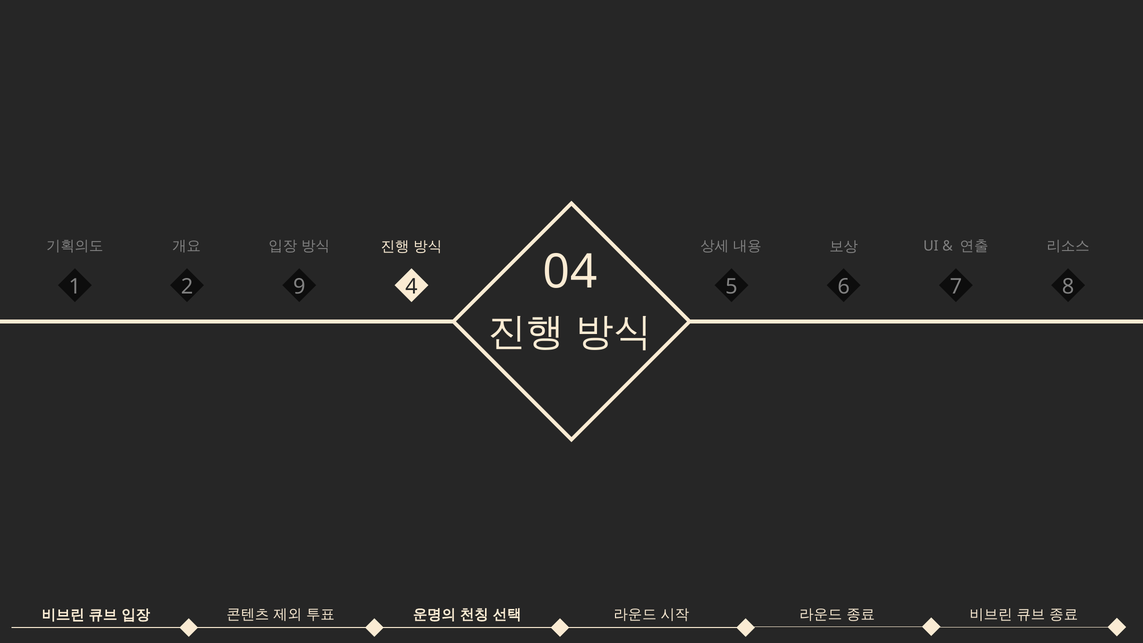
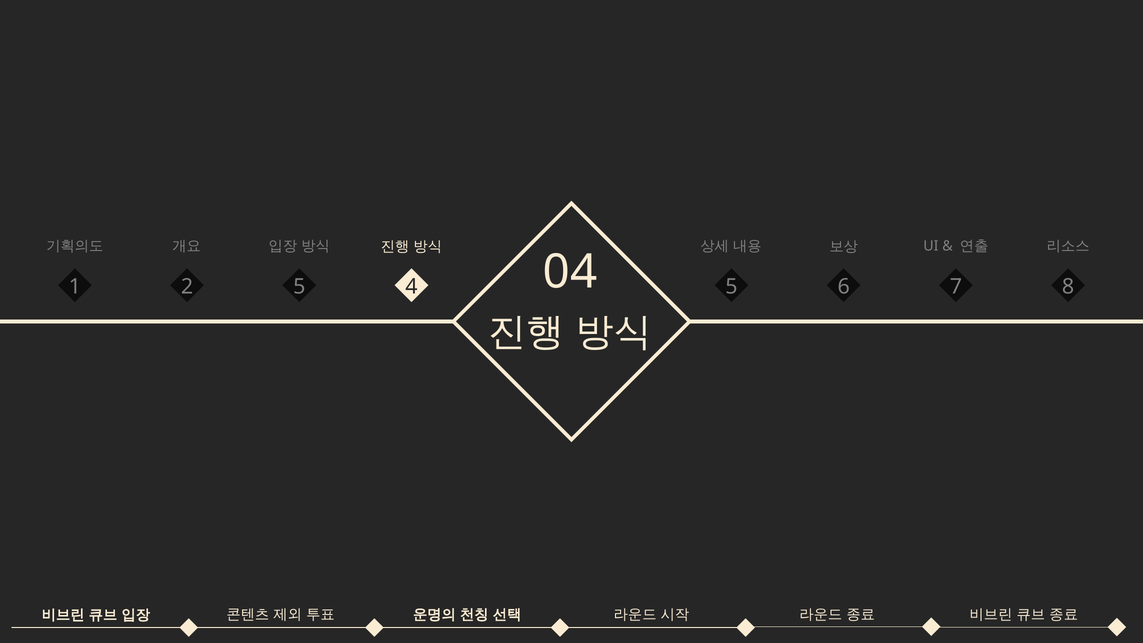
2 9: 9 -> 5
